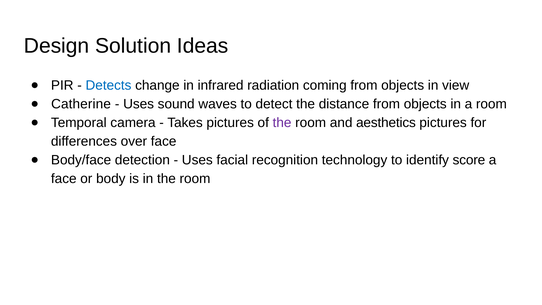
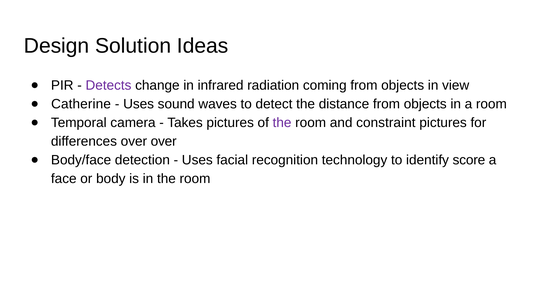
Detects colour: blue -> purple
aesthetics: aesthetics -> constraint
over face: face -> over
